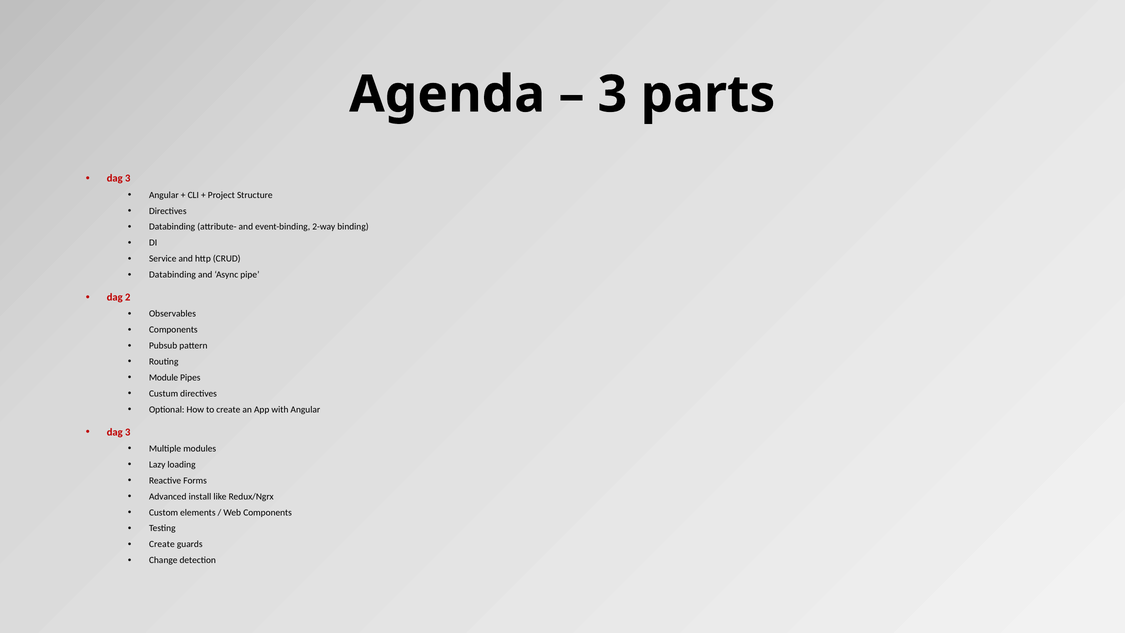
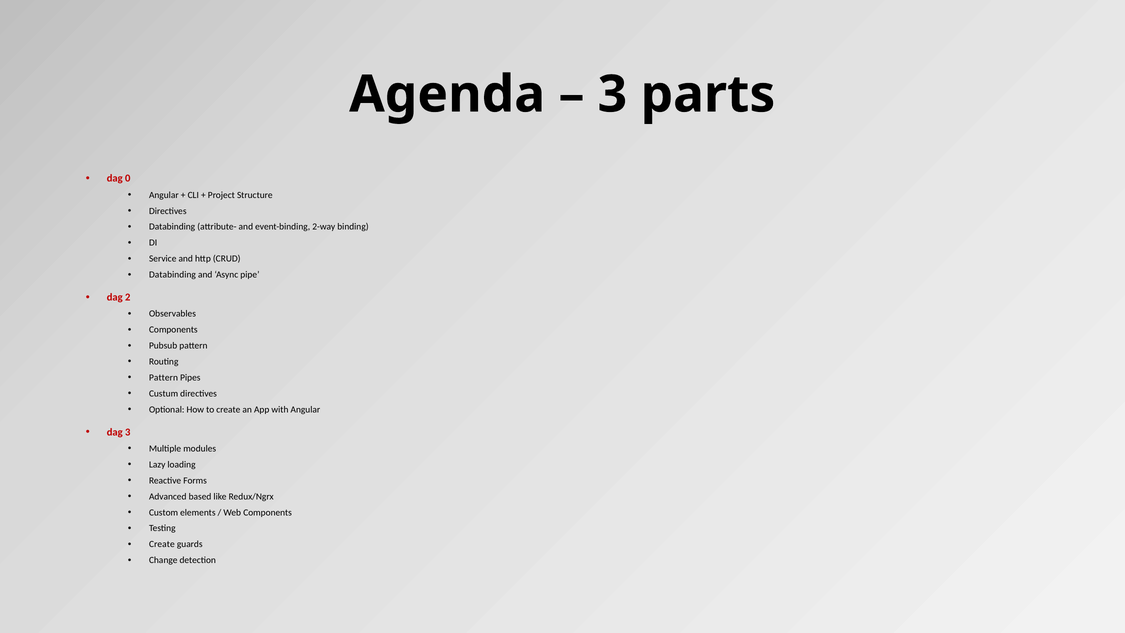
3 at (128, 178): 3 -> 0
Module at (164, 378): Module -> Pattern
install: install -> based
